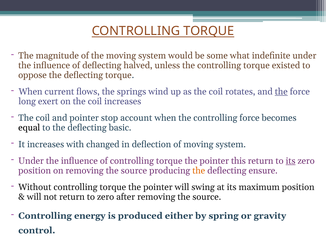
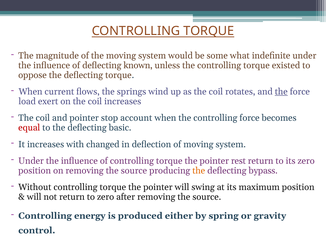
halved: halved -> known
long: long -> load
equal colour: black -> red
this: this -> rest
its at (291, 161) underline: present -> none
ensure: ensure -> bypass
